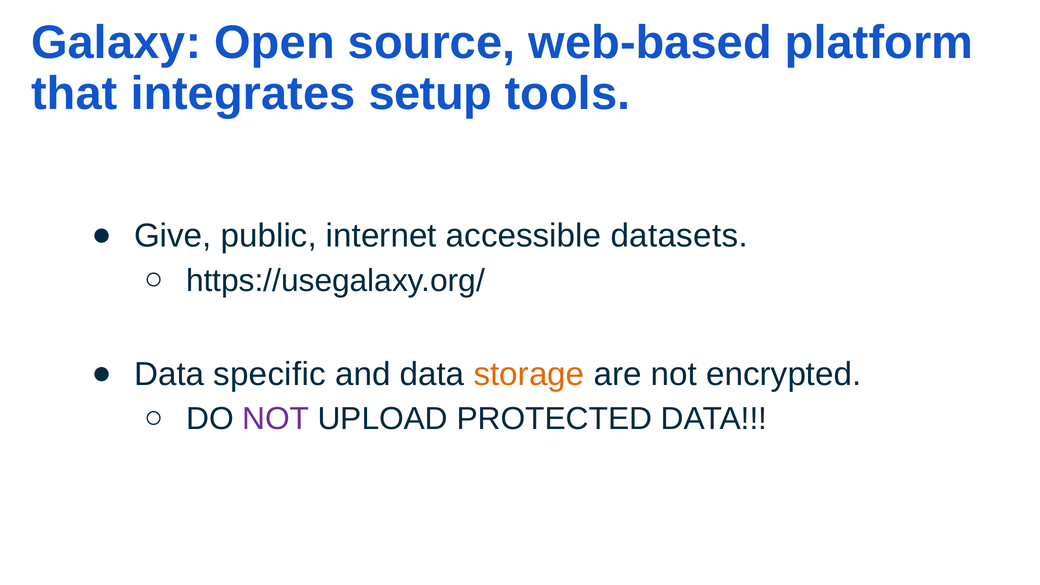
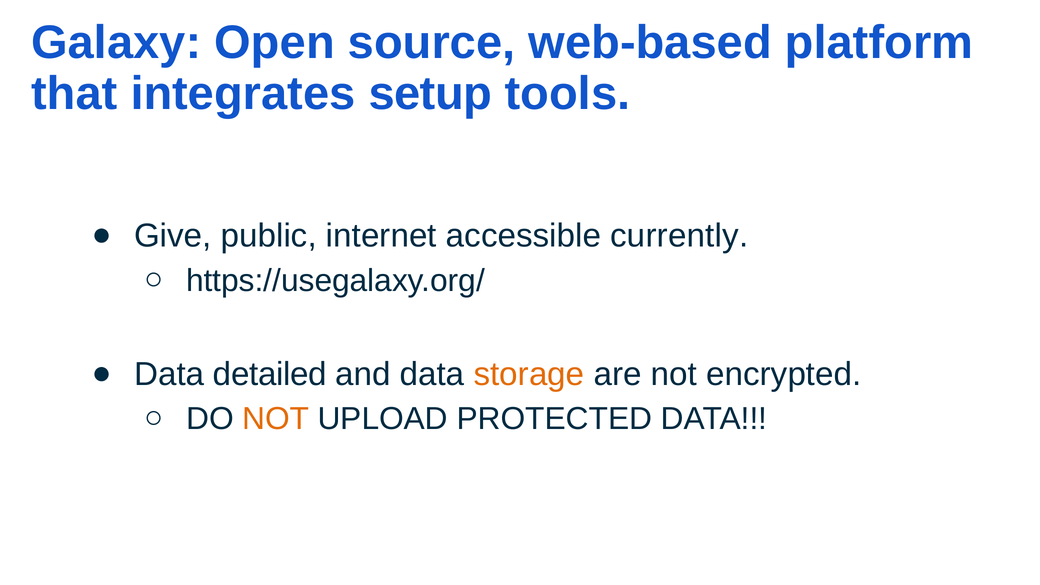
datasets: datasets -> currently
specific: specific -> detailed
NOT at (276, 419) colour: purple -> orange
